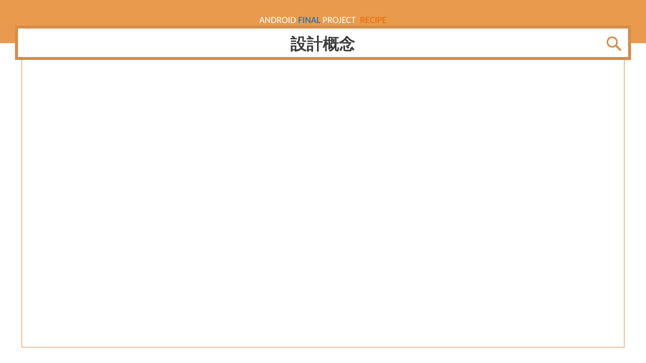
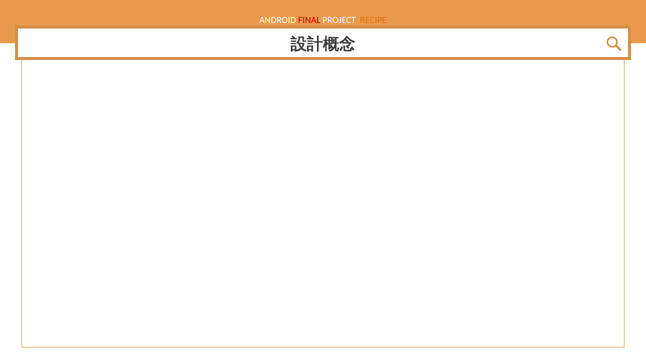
FINAL colour: blue -> red
